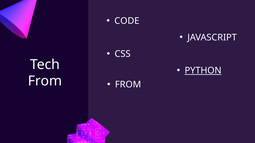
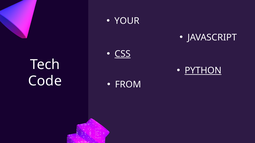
CODE: CODE -> YOUR
CSS underline: none -> present
From at (45, 81): From -> Code
